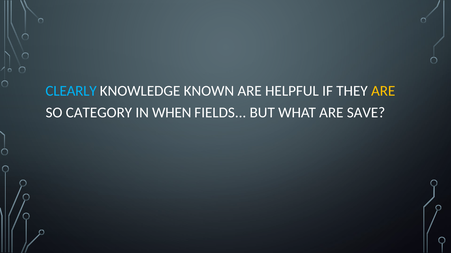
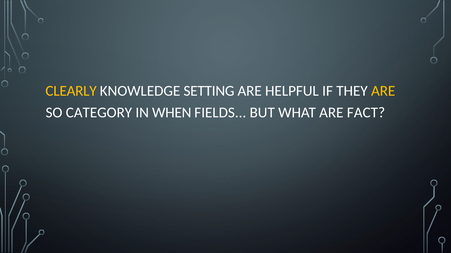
CLEARLY colour: light blue -> yellow
KNOWN: KNOWN -> SETTING
SAVE: SAVE -> FACT
